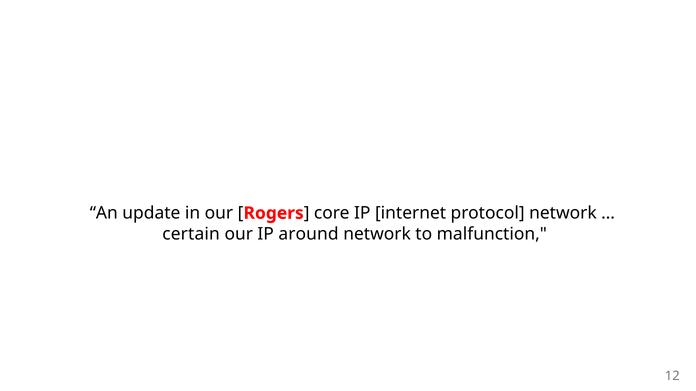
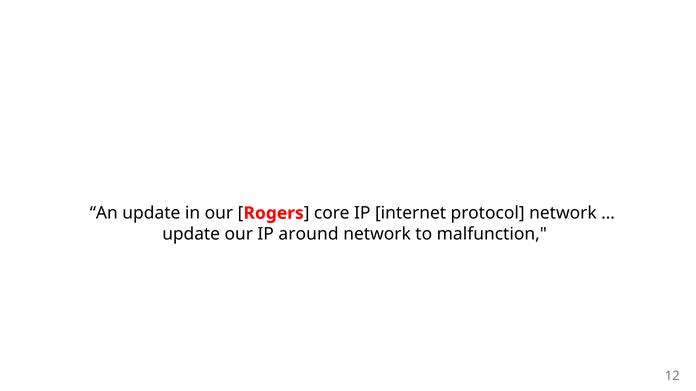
certain at (191, 234): certain -> update
